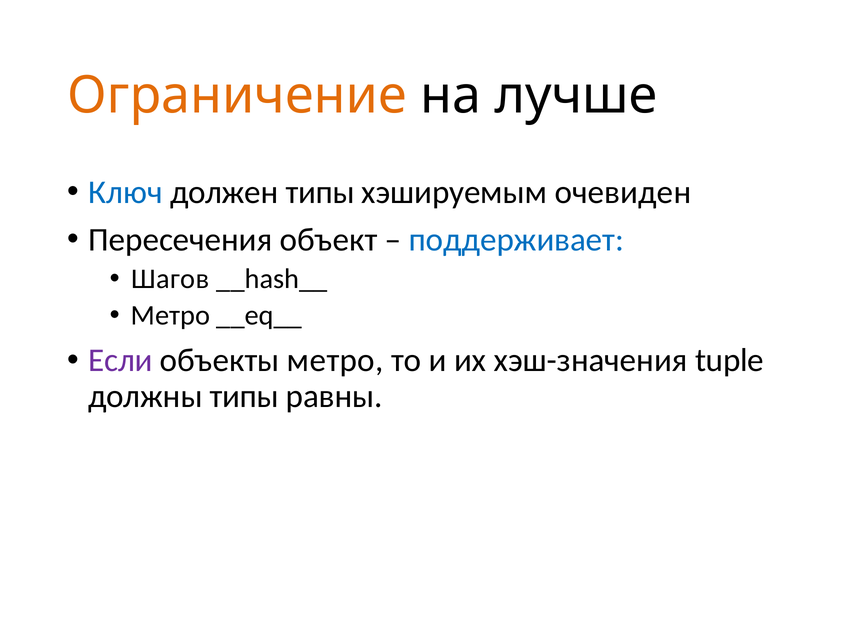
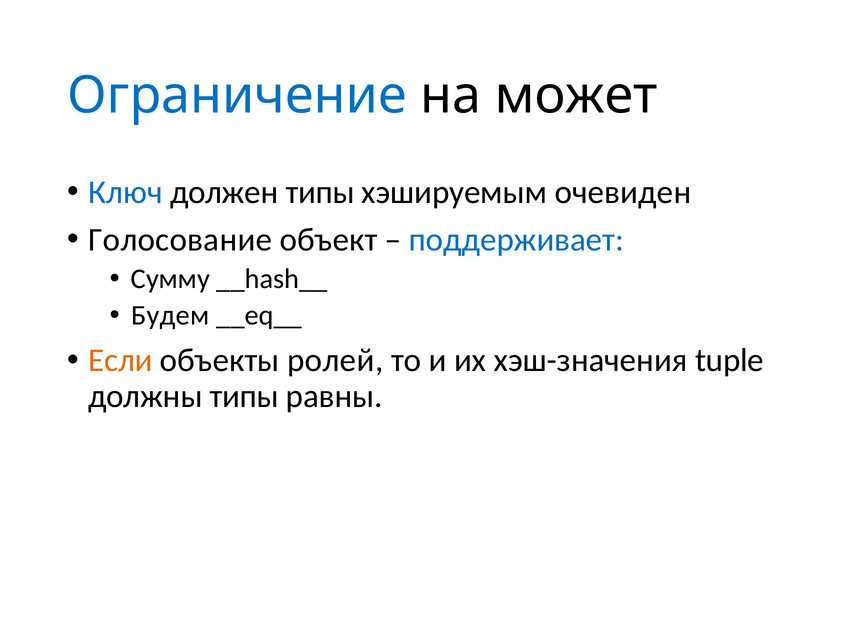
Ограничение colour: orange -> blue
лучше: лучше -> может
Пересечения: Пересечения -> Голосование
Шагов: Шагов -> Сумму
Метро at (170, 315): Метро -> Будем
Если colour: purple -> orange
объекты метро: метро -> ролей
